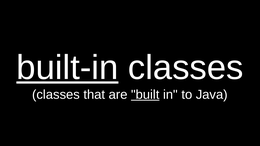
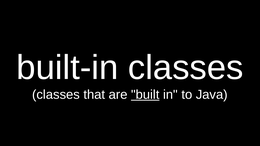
built-in underline: present -> none
